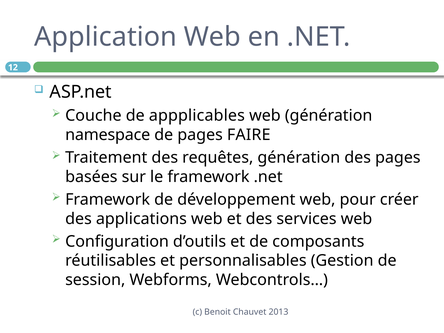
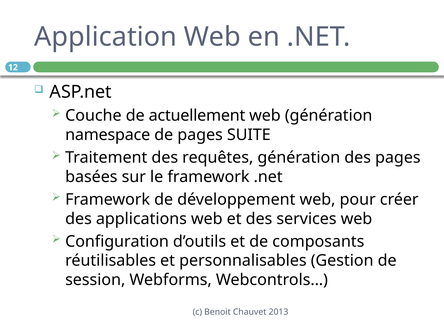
appplicables: appplicables -> actuellement
FAIRE: FAIRE -> SUITE
